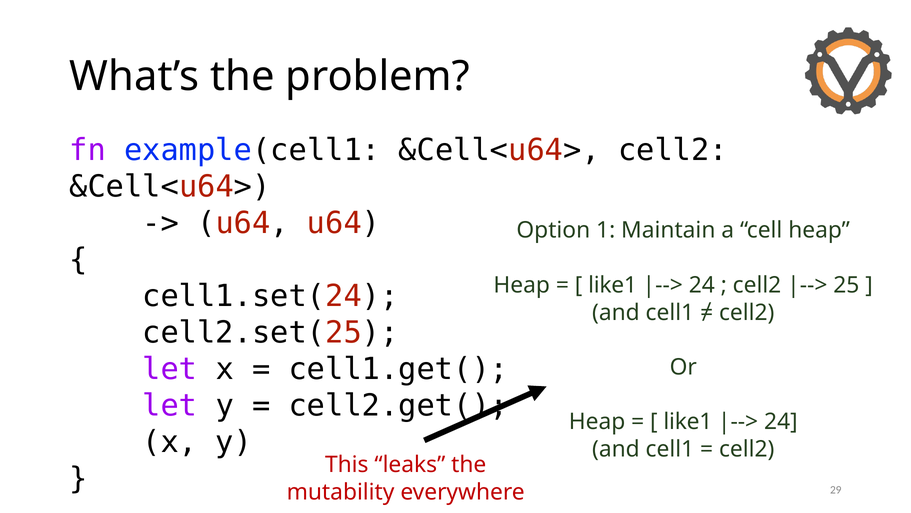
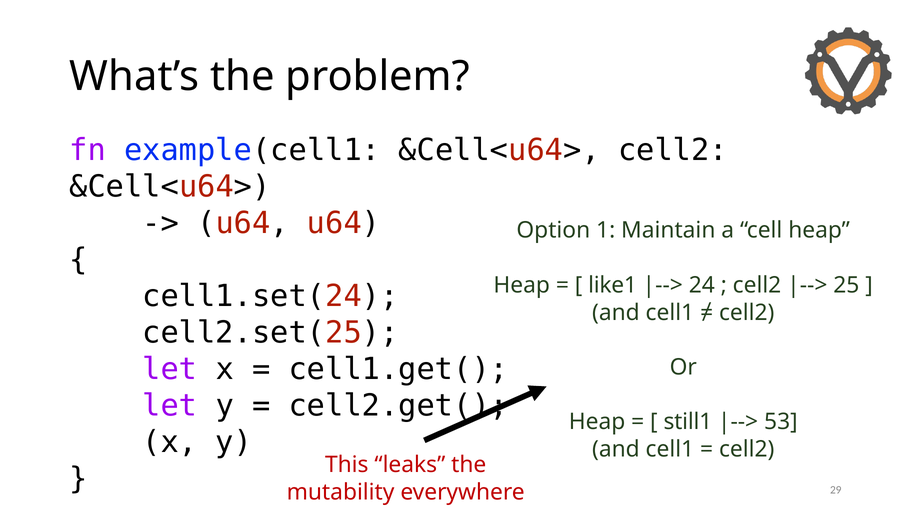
like1 at (688, 421): like1 -> still1
24 at (781, 421): 24 -> 53
